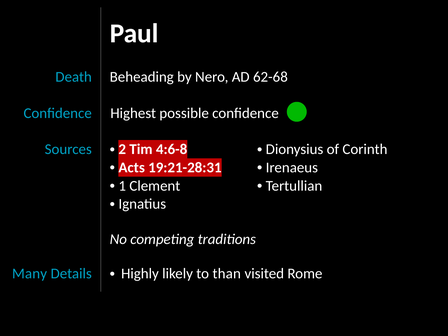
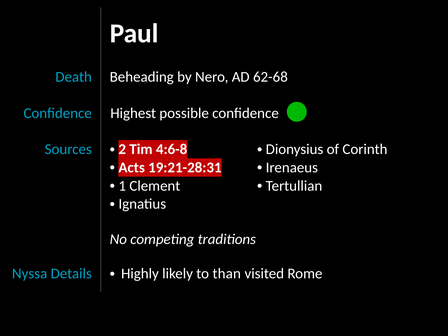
Many: Many -> Nyssa
